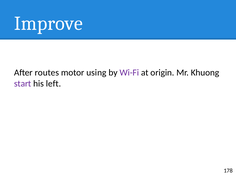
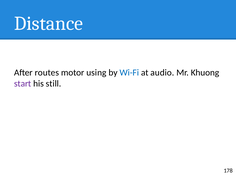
Improve: Improve -> Distance
Wi-Fi colour: purple -> blue
origin: origin -> audio
left: left -> still
